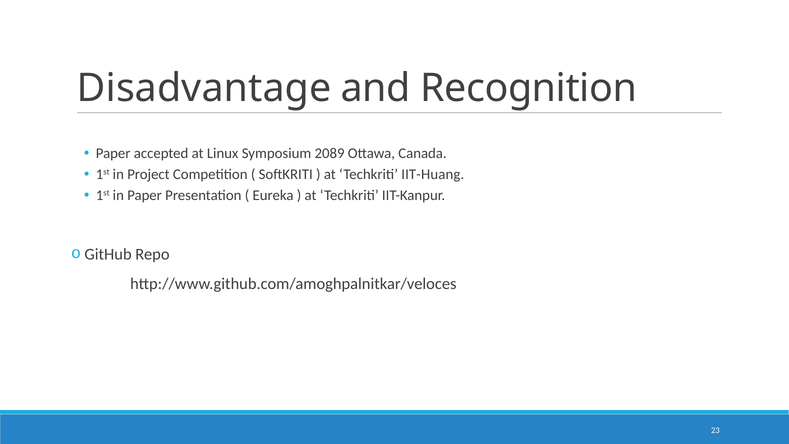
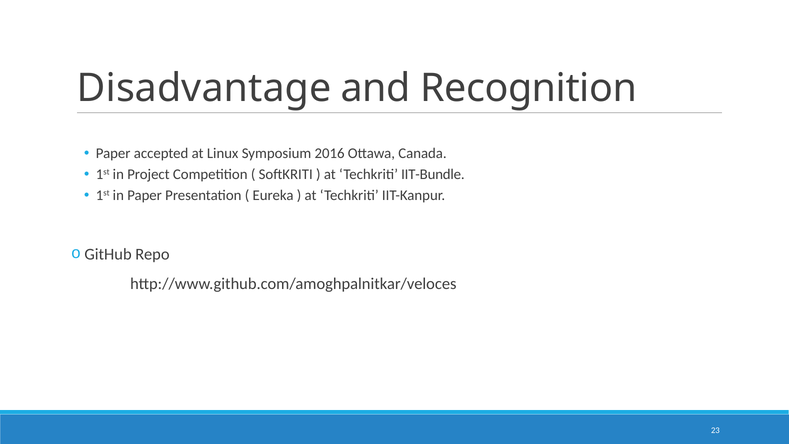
2089: 2089 -> 2016
IIT-Huang: IIT-Huang -> IIT-Bundle
